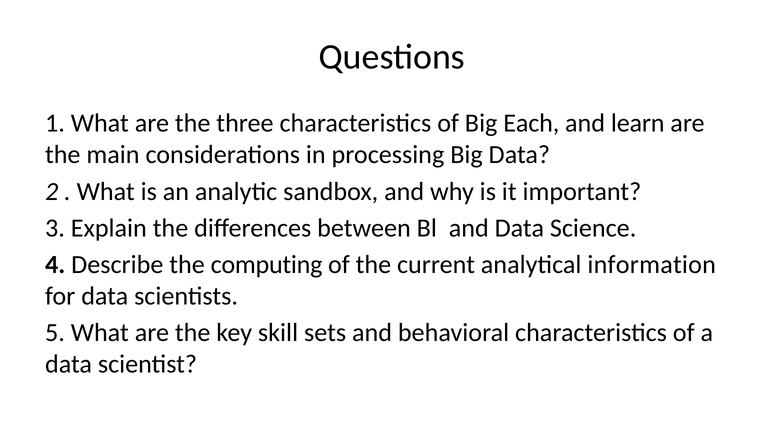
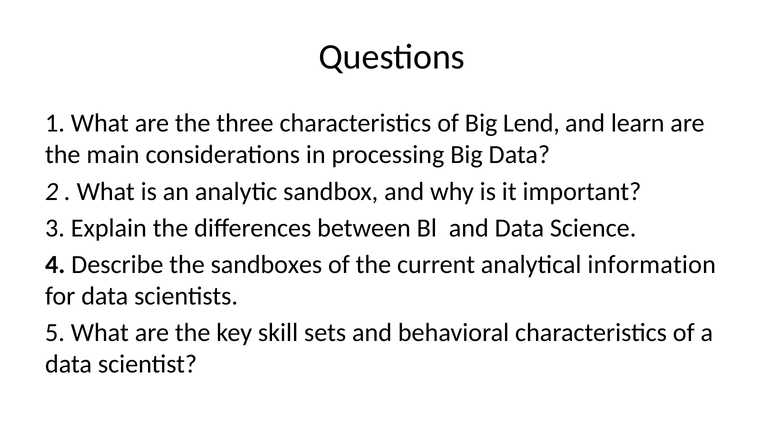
Each: Each -> Lend
computing: computing -> sandboxes
